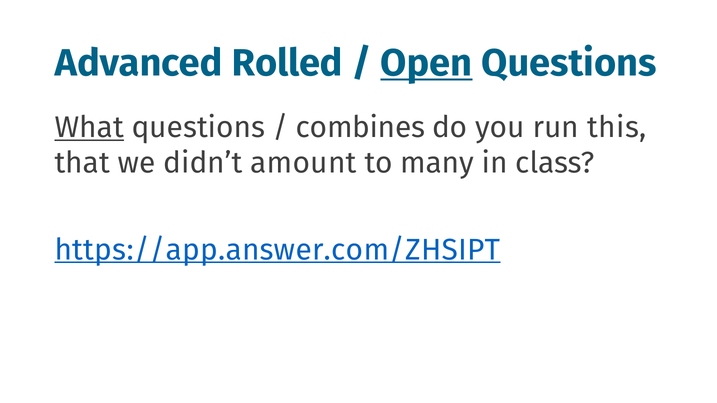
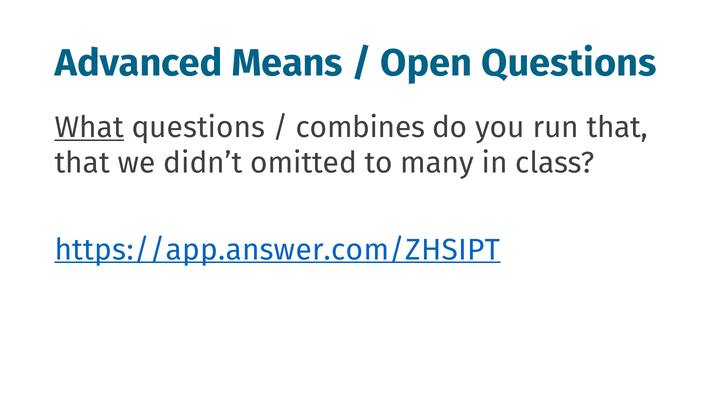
Rolled: Rolled -> Means
Open underline: present -> none
run this: this -> that
amount: amount -> omitted
